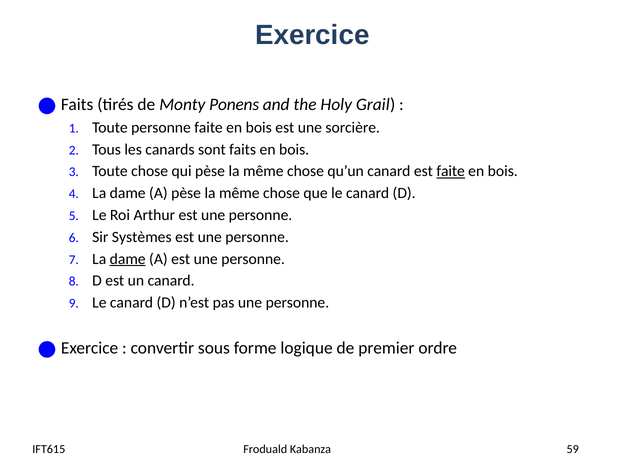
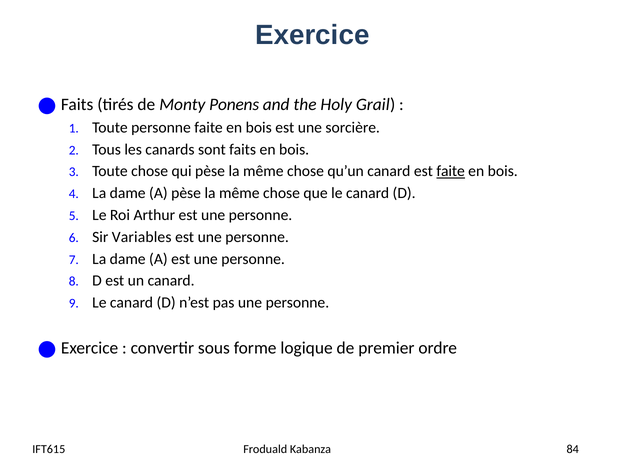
Systèmes: Systèmes -> Variables
dame at (128, 259) underline: present -> none
59: 59 -> 84
